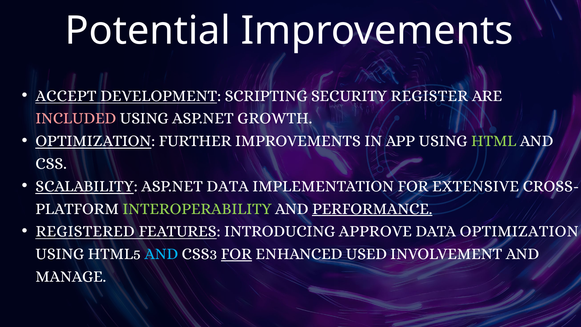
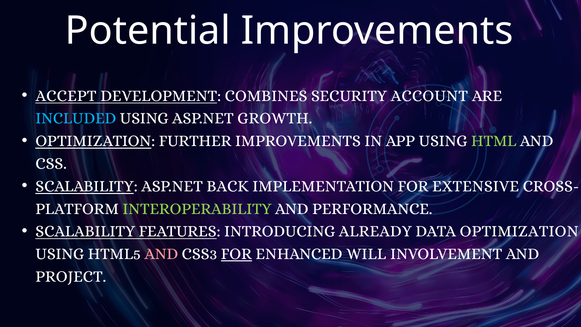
SCRIPTING: SCRIPTING -> COMBINES
REGISTER: REGISTER -> ACCOUNT
INCLUDED colour: pink -> light blue
ASP.NET DATA: DATA -> BACK
PERFORMANCE underline: present -> none
REGISTERED at (85, 231): REGISTERED -> SCALABILITY
APPROVE: APPROVE -> ALREADY
AND at (161, 254) colour: light blue -> pink
USED: USED -> WILL
MANAGE: MANAGE -> PROJECT
